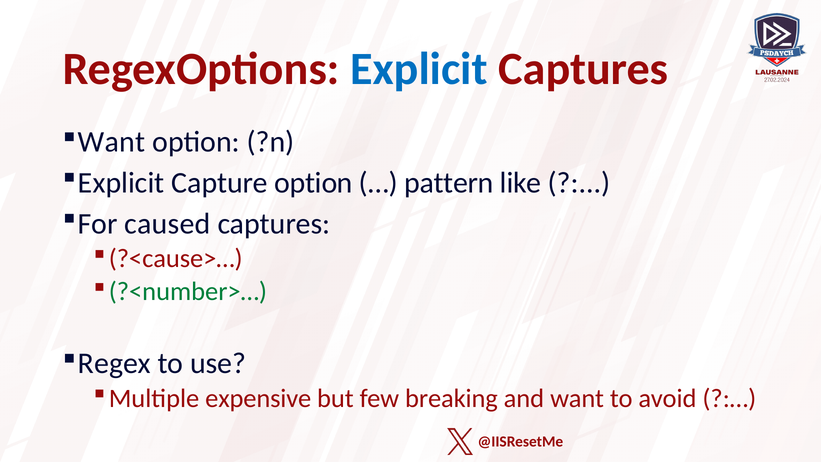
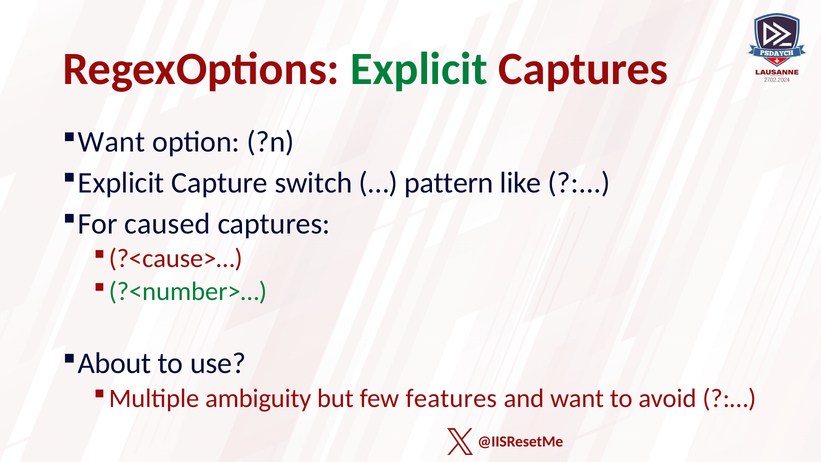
Explicit at (419, 69) colour: blue -> green
Capture option: option -> switch
Regex: Regex -> About
expensive: expensive -> ambiguity
breaking: breaking -> features
